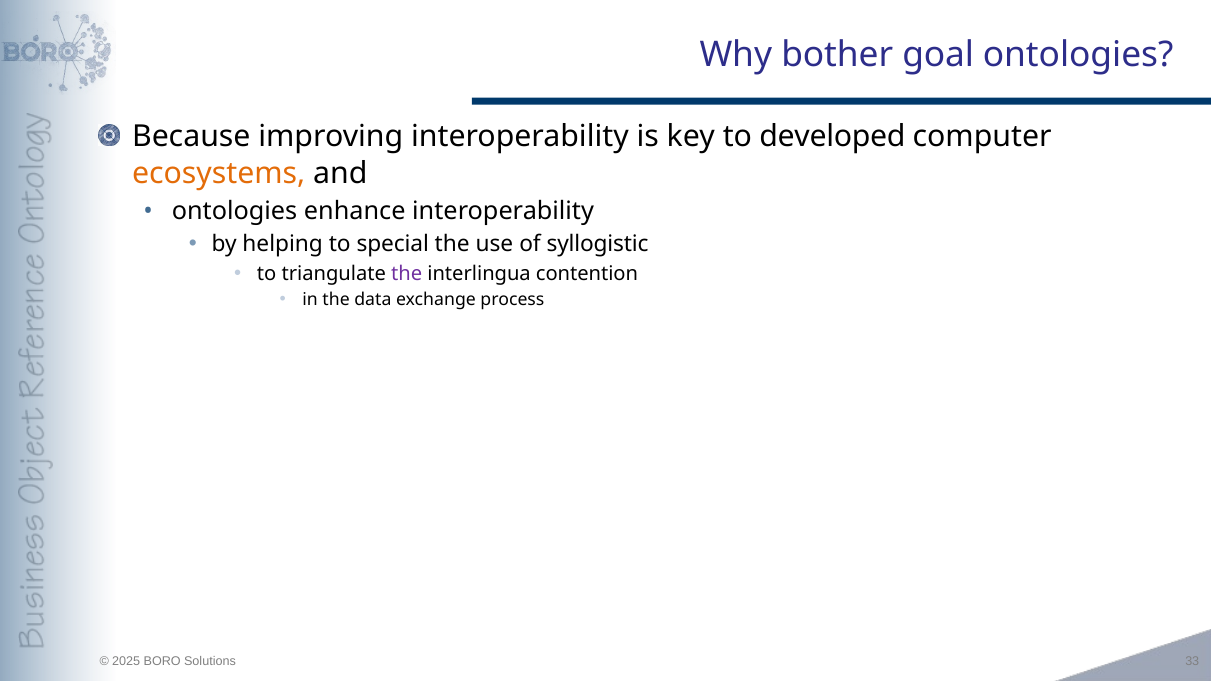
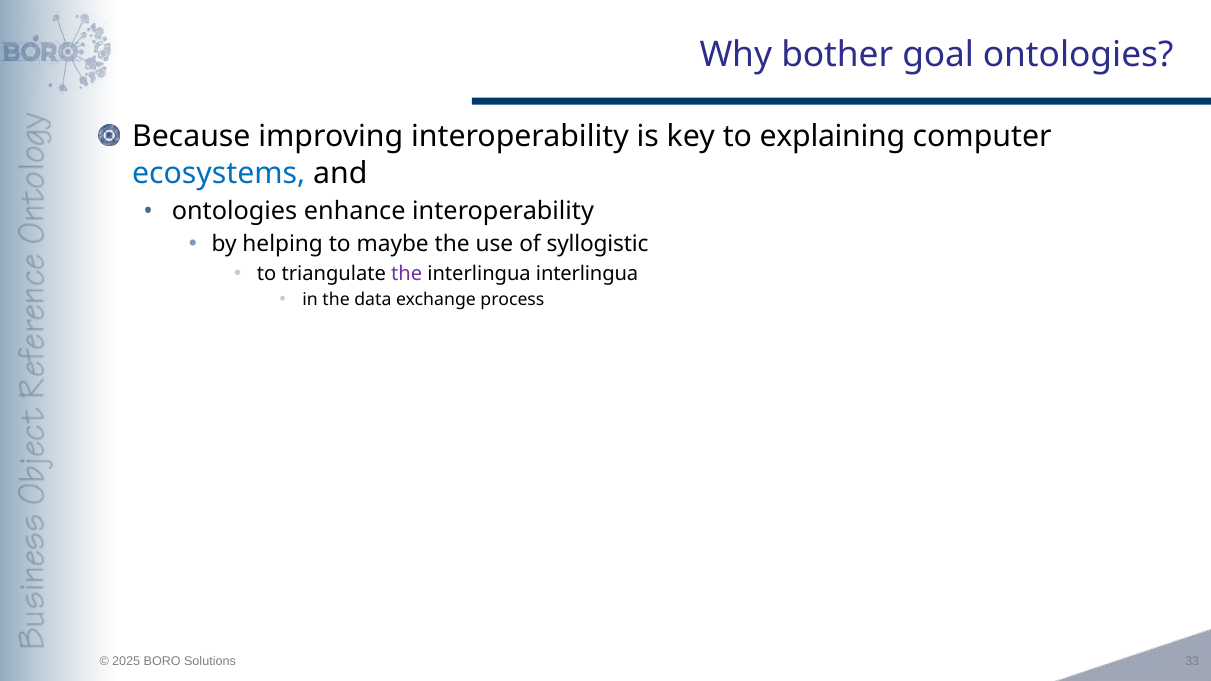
developed: developed -> explaining
ecosystems colour: orange -> blue
special: special -> maybe
interlingua contention: contention -> interlingua
